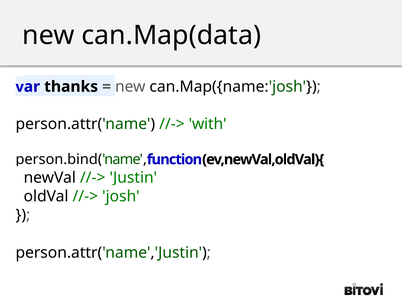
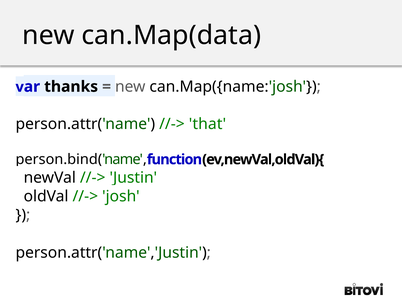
with: with -> that
